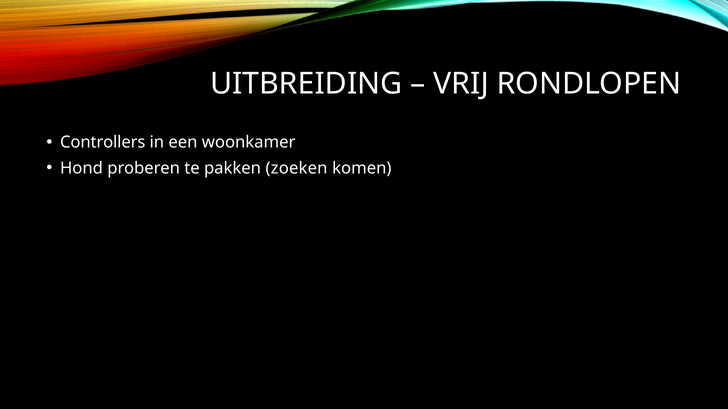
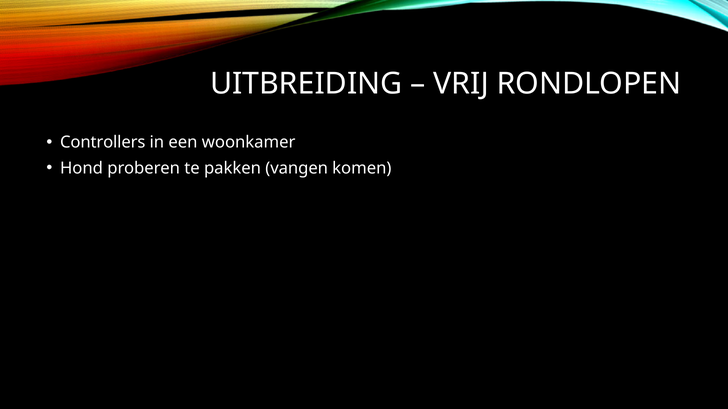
zoeken: zoeken -> vangen
